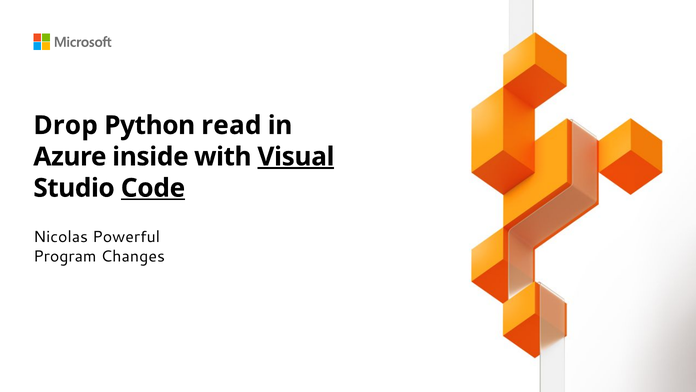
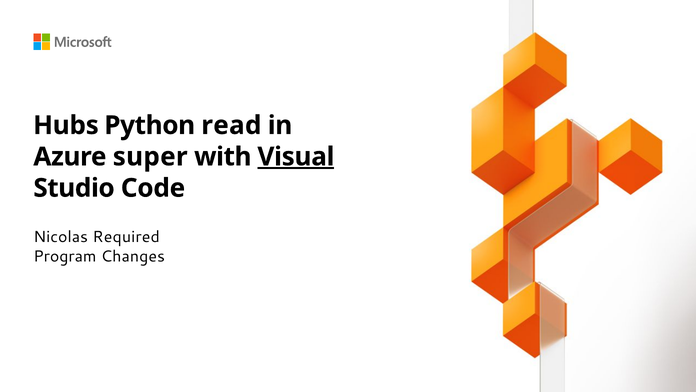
Drop: Drop -> Hubs
inside: inside -> super
Code underline: present -> none
Powerful: Powerful -> Required
